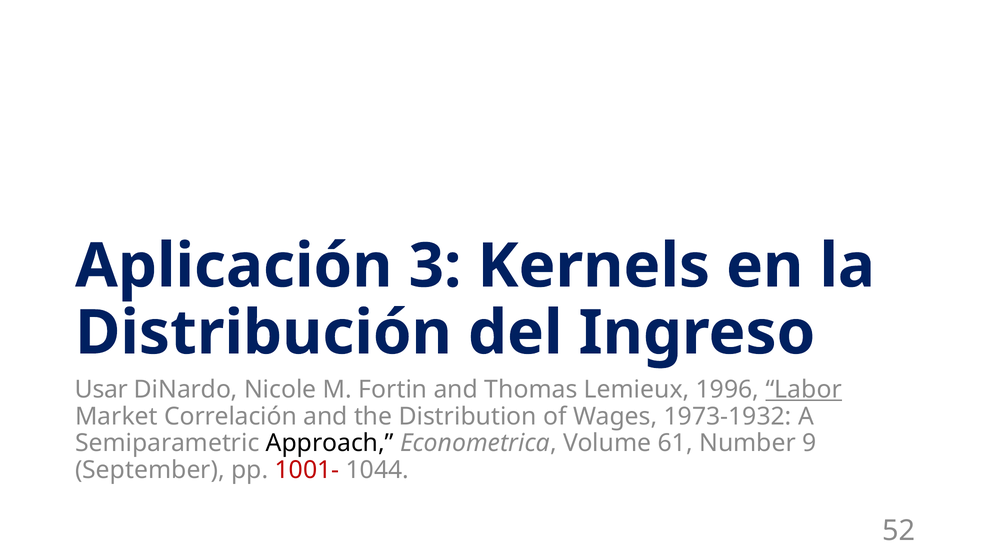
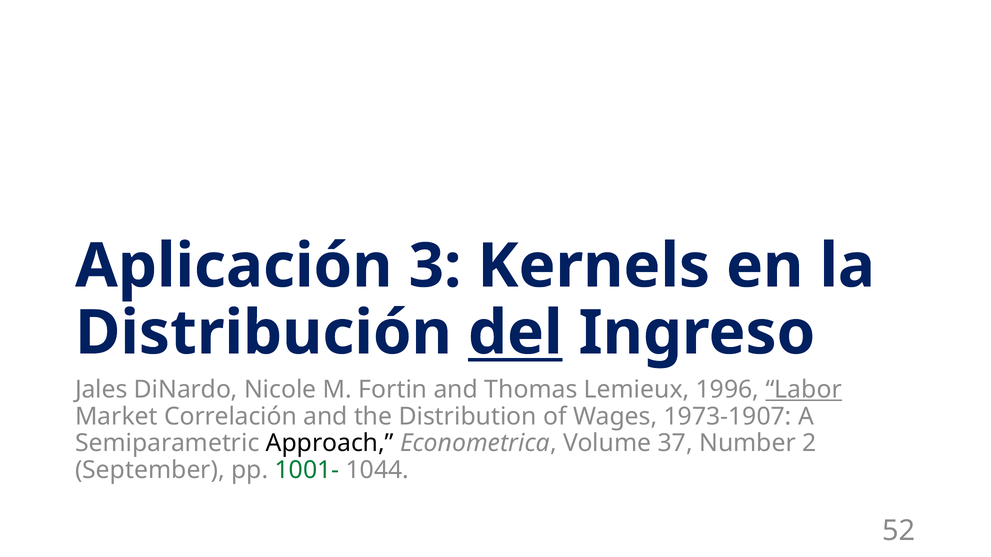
del underline: none -> present
Usar: Usar -> Jales
1973-1932: 1973-1932 -> 1973-1907
61: 61 -> 37
9: 9 -> 2
1001- colour: red -> green
